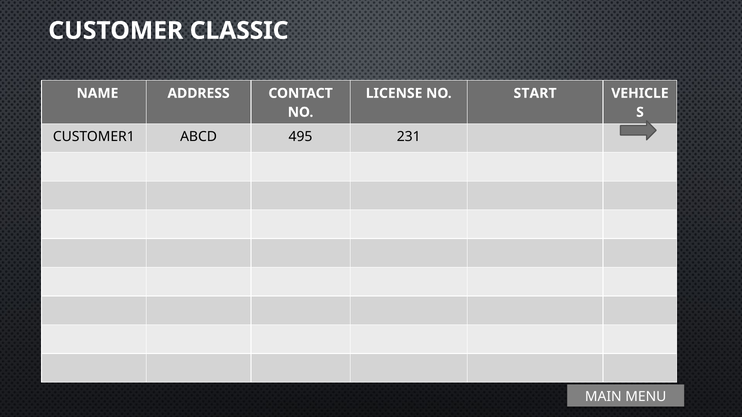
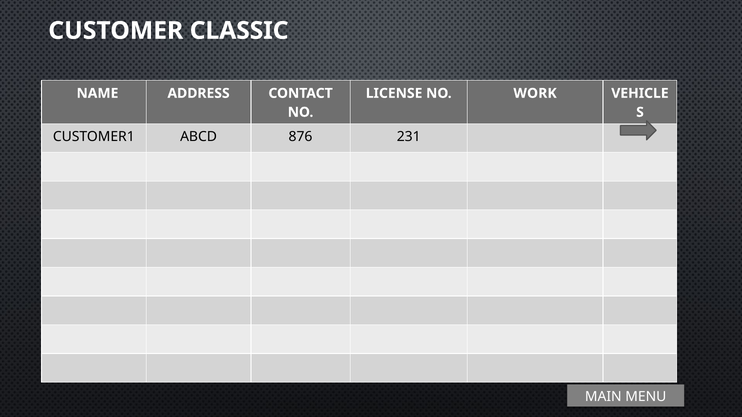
START: START -> WORK
495: 495 -> 876
